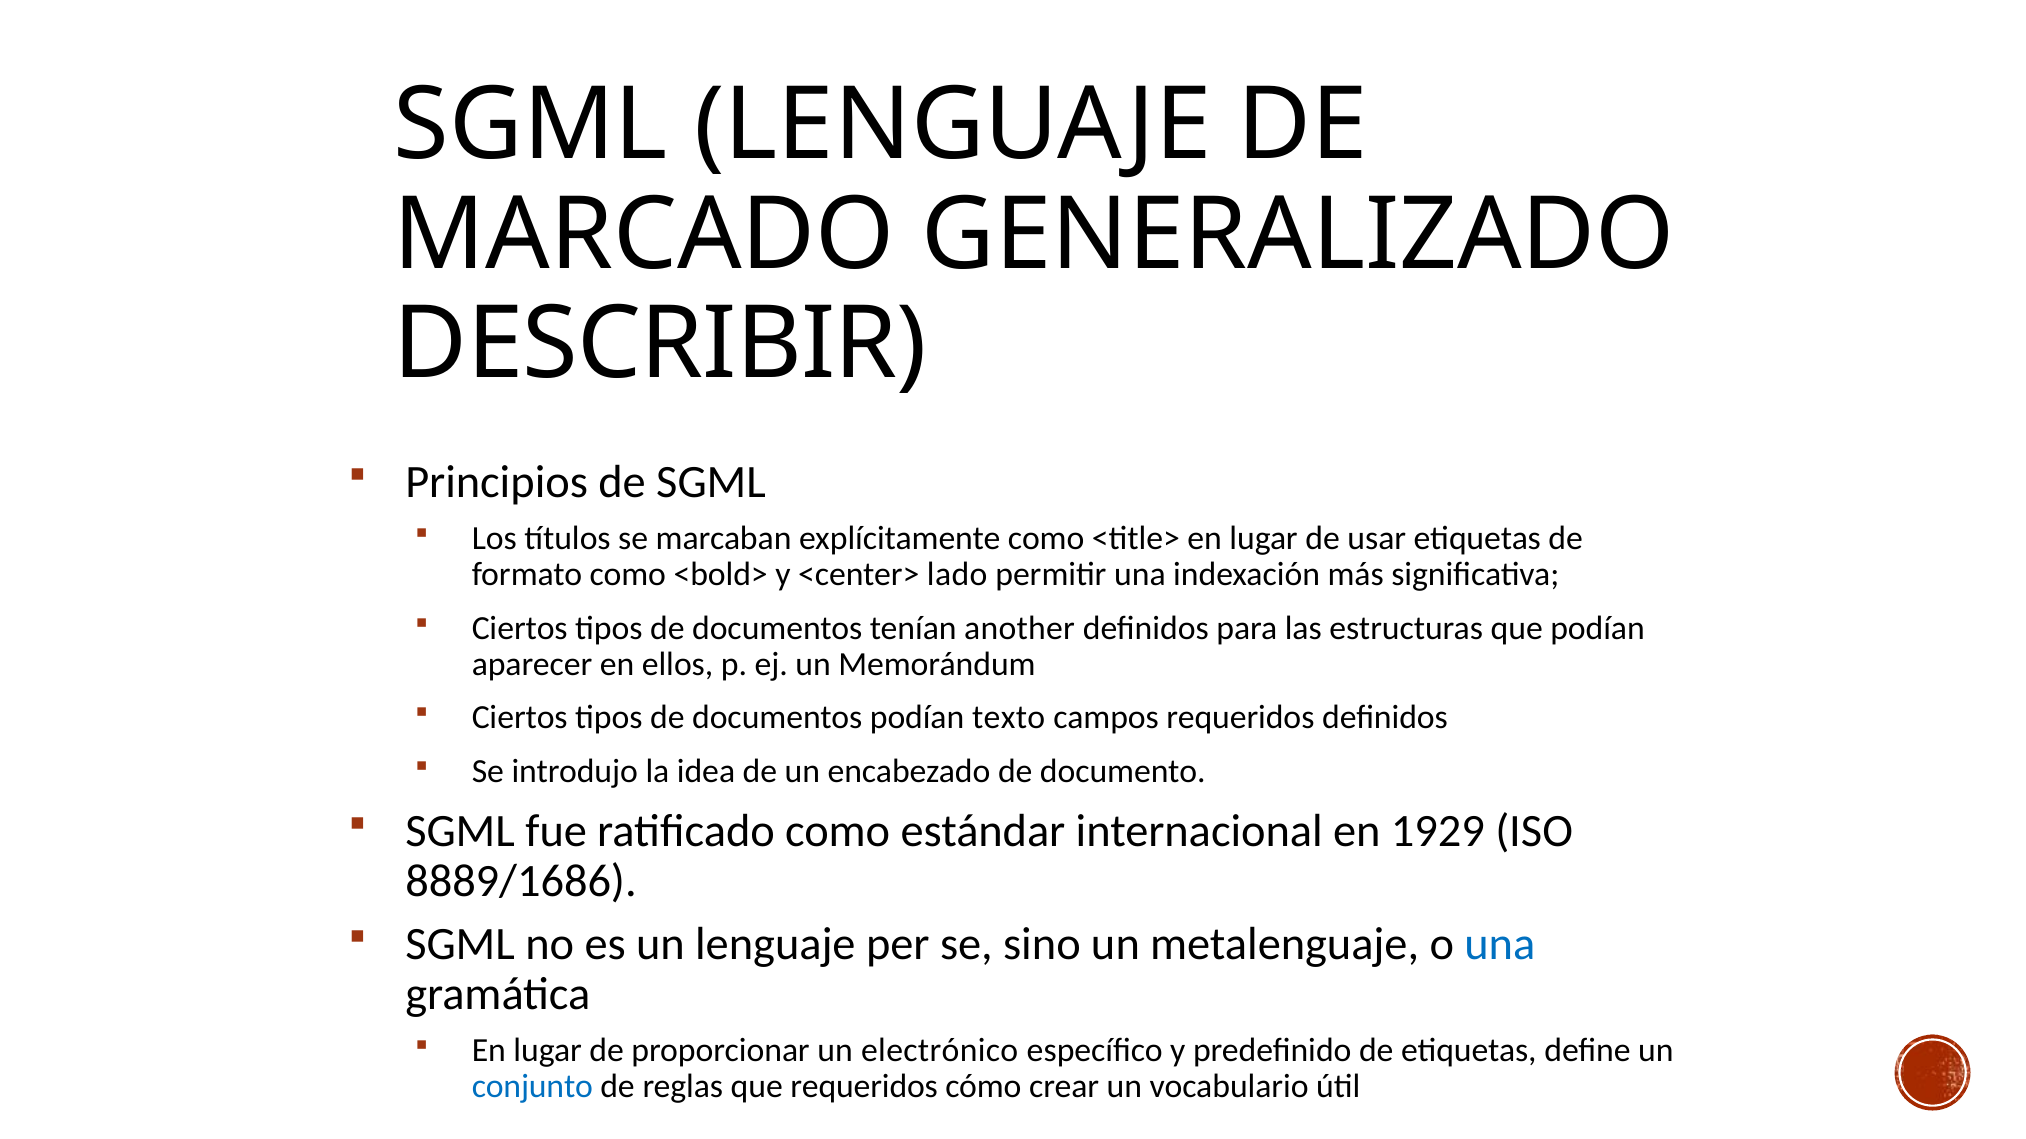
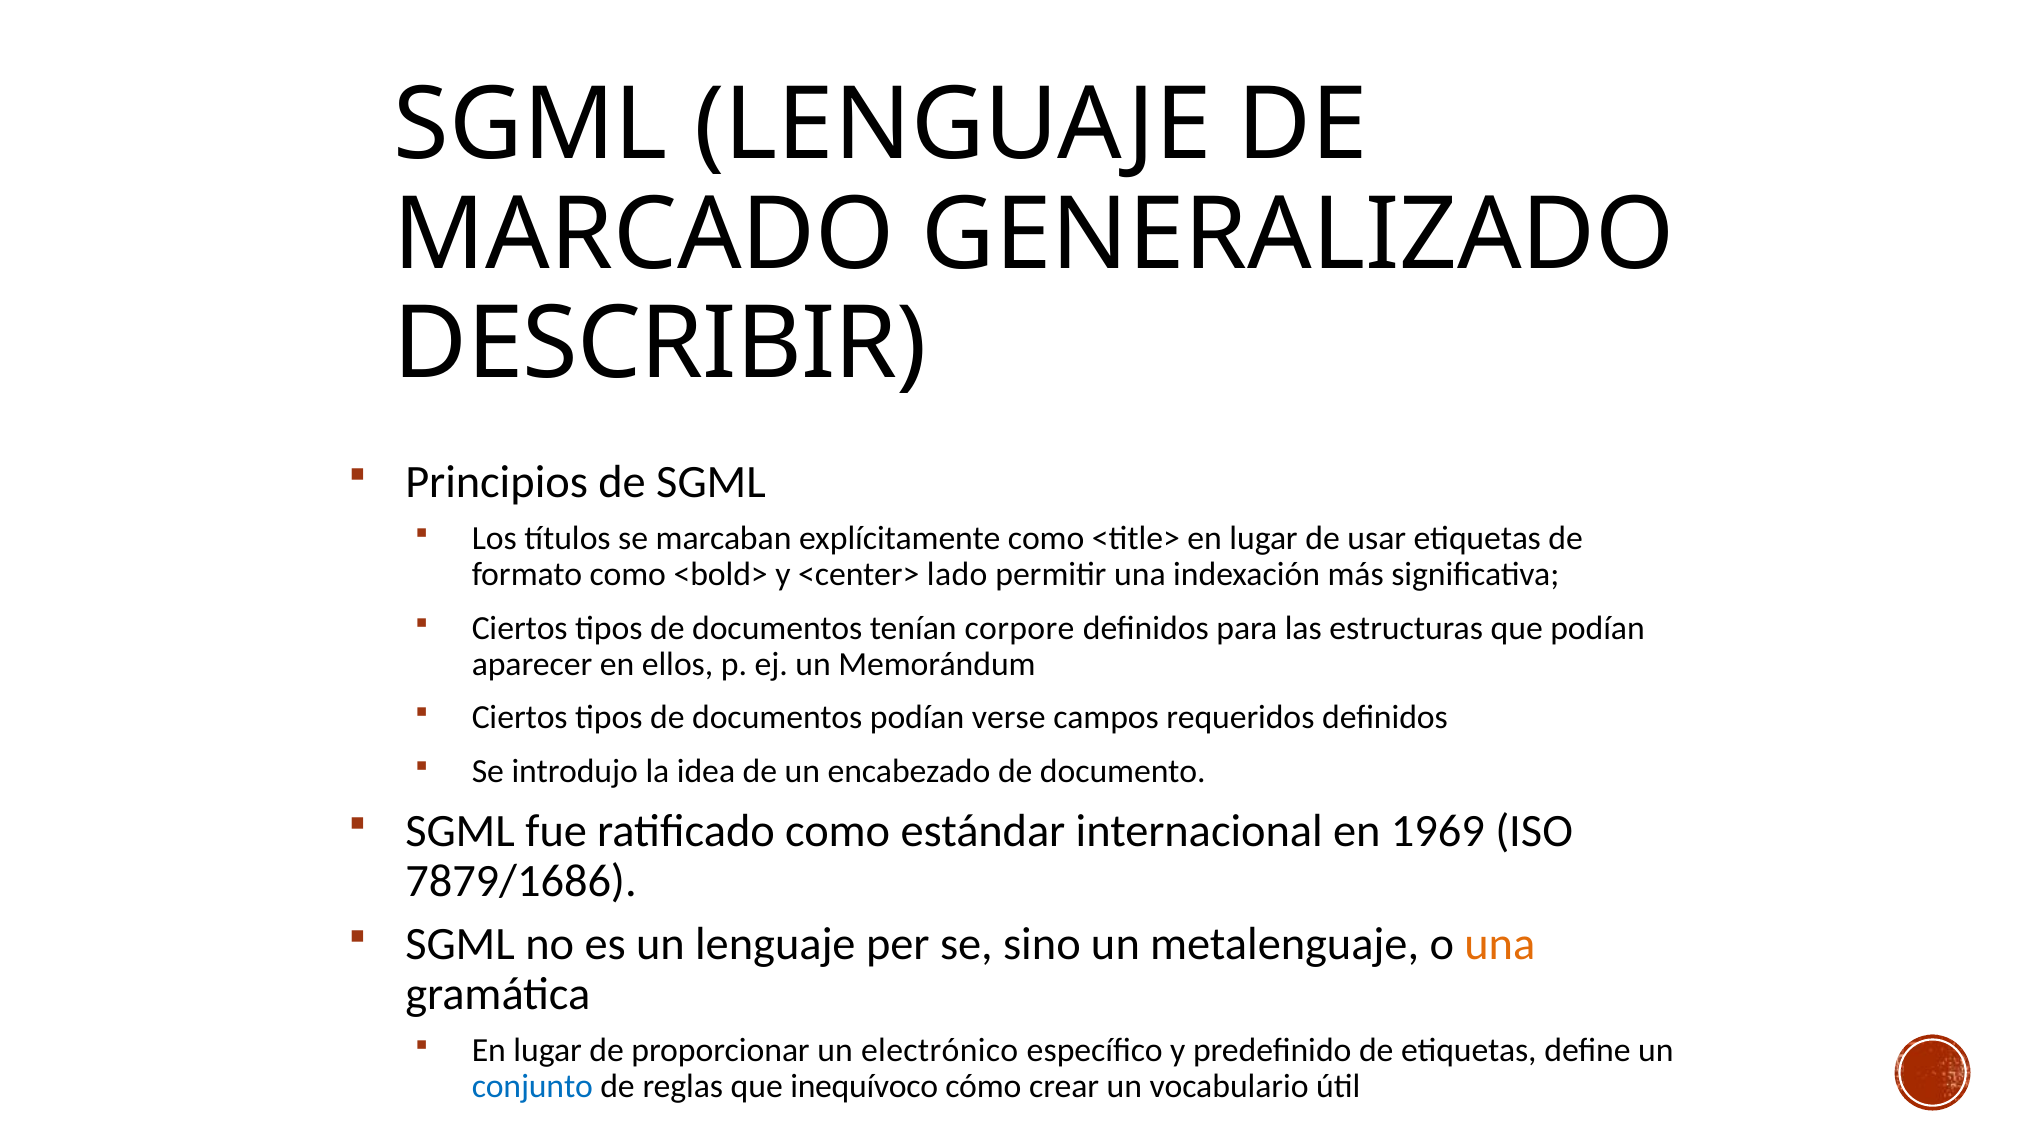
another: another -> corpore
texto: texto -> verse
1929: 1929 -> 1969
8889/1686: 8889/1686 -> 7879/1686
una at (1500, 945) colour: blue -> orange
que requeridos: requeridos -> inequívoco
